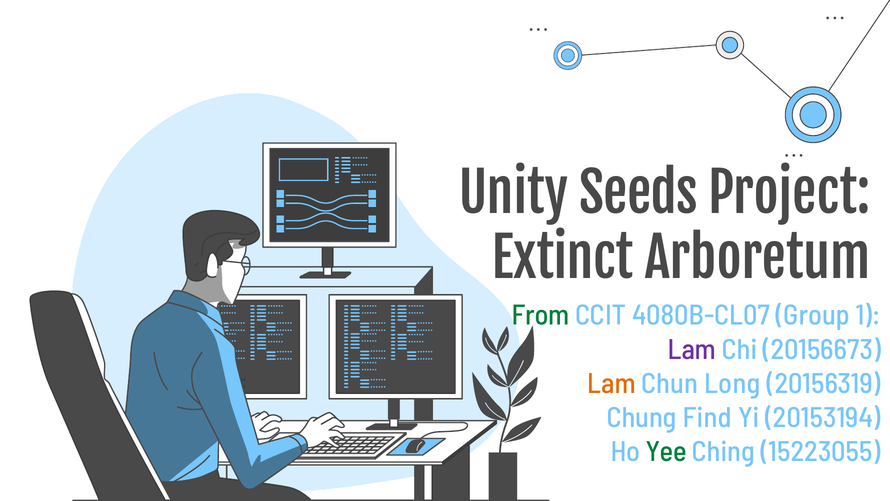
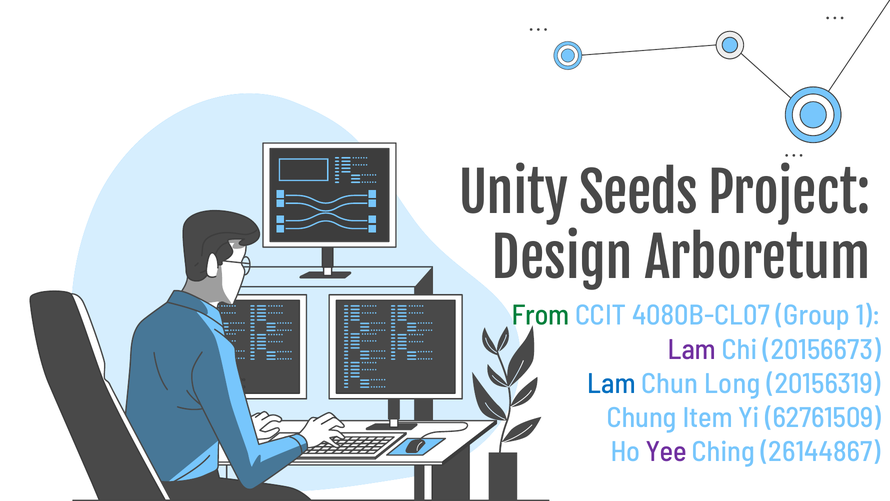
Extinct: Extinct -> Design
Lam at (612, 383) colour: orange -> blue
Find: Find -> Item
20153194: 20153194 -> 62761509
Yee colour: green -> purple
15223055: 15223055 -> 26144867
